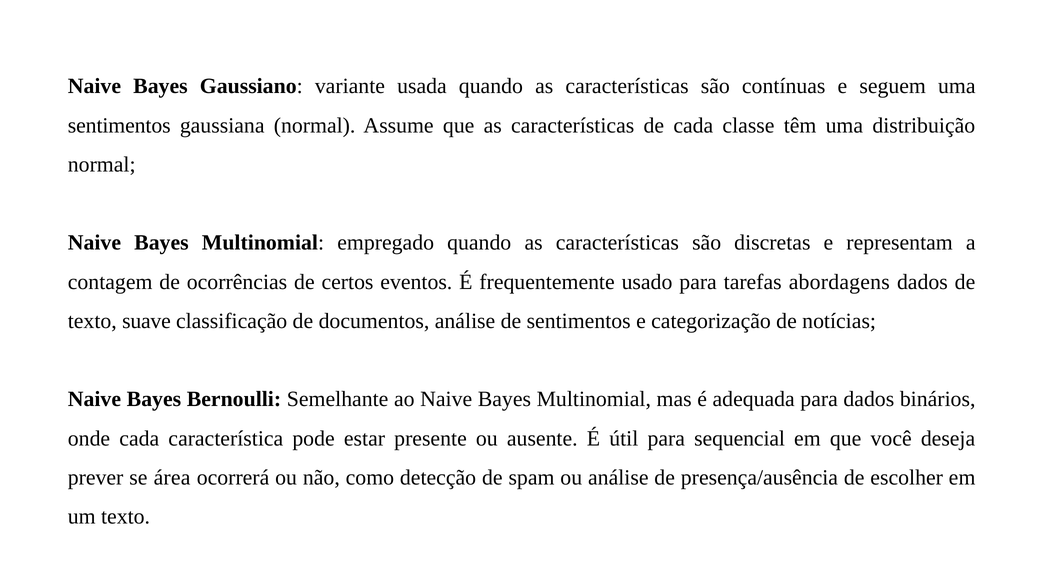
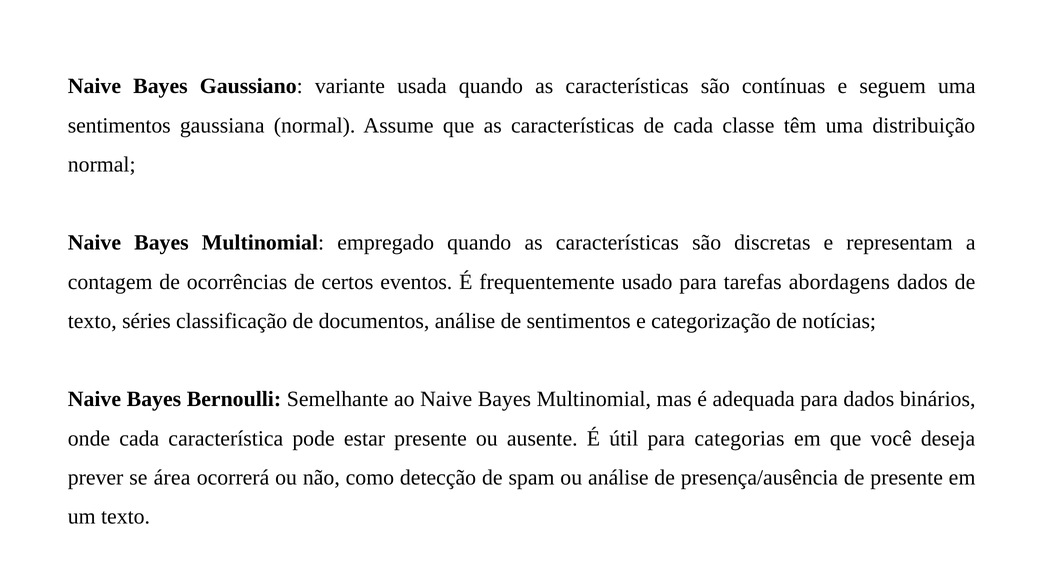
suave: suave -> séries
sequencial: sequencial -> categorias
de escolher: escolher -> presente
